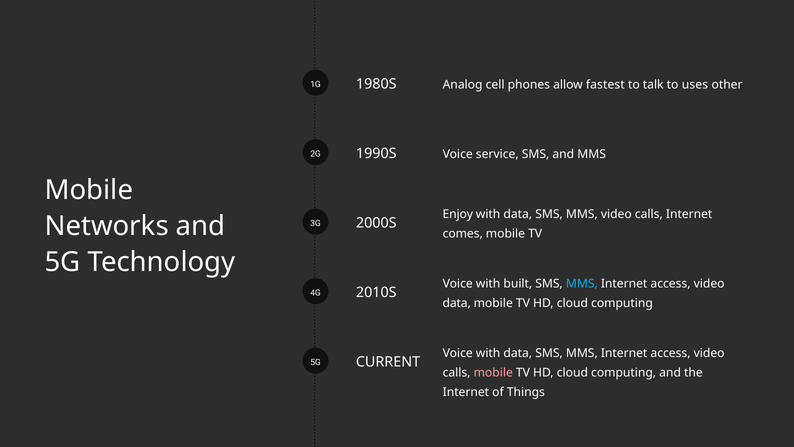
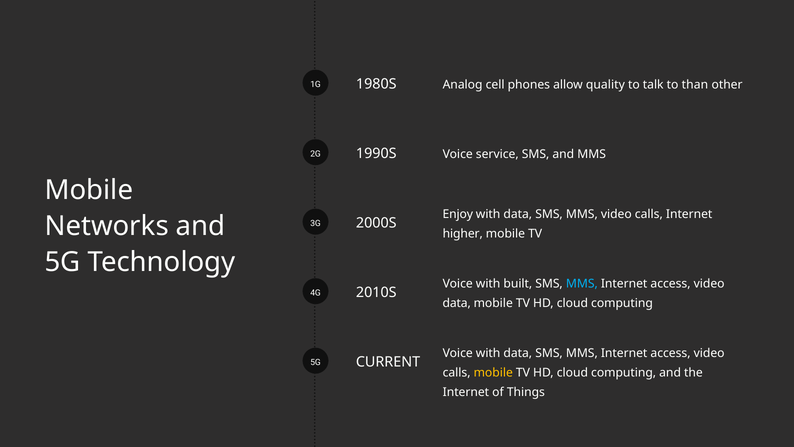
fastest: fastest -> quality
uses: uses -> than
comes: comes -> higher
mobile at (493, 372) colour: pink -> yellow
